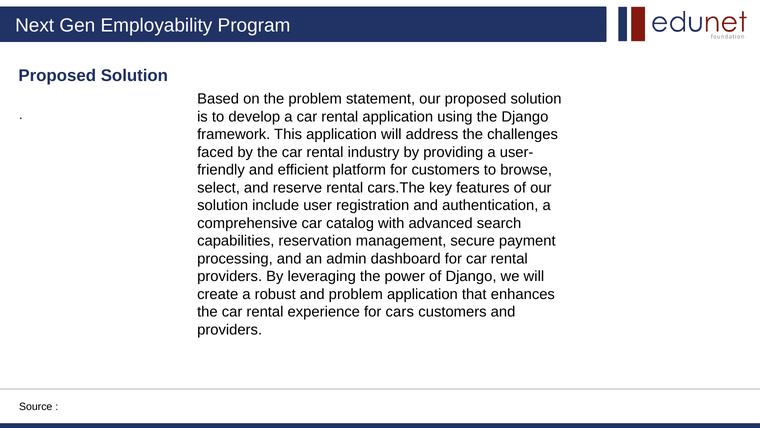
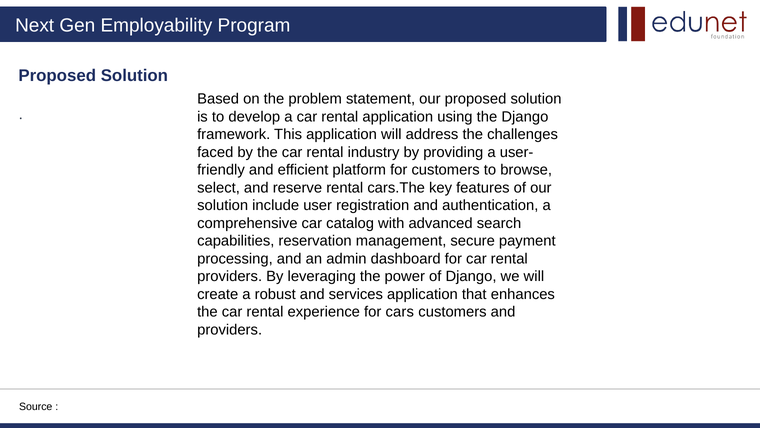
and problem: problem -> services
